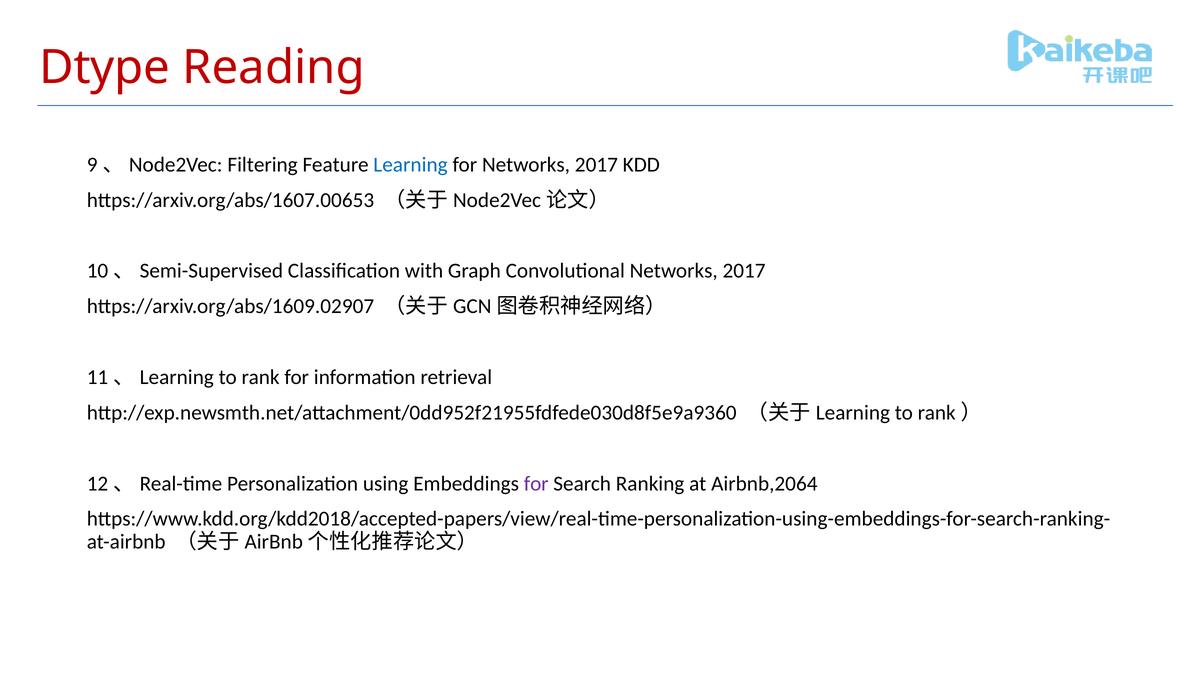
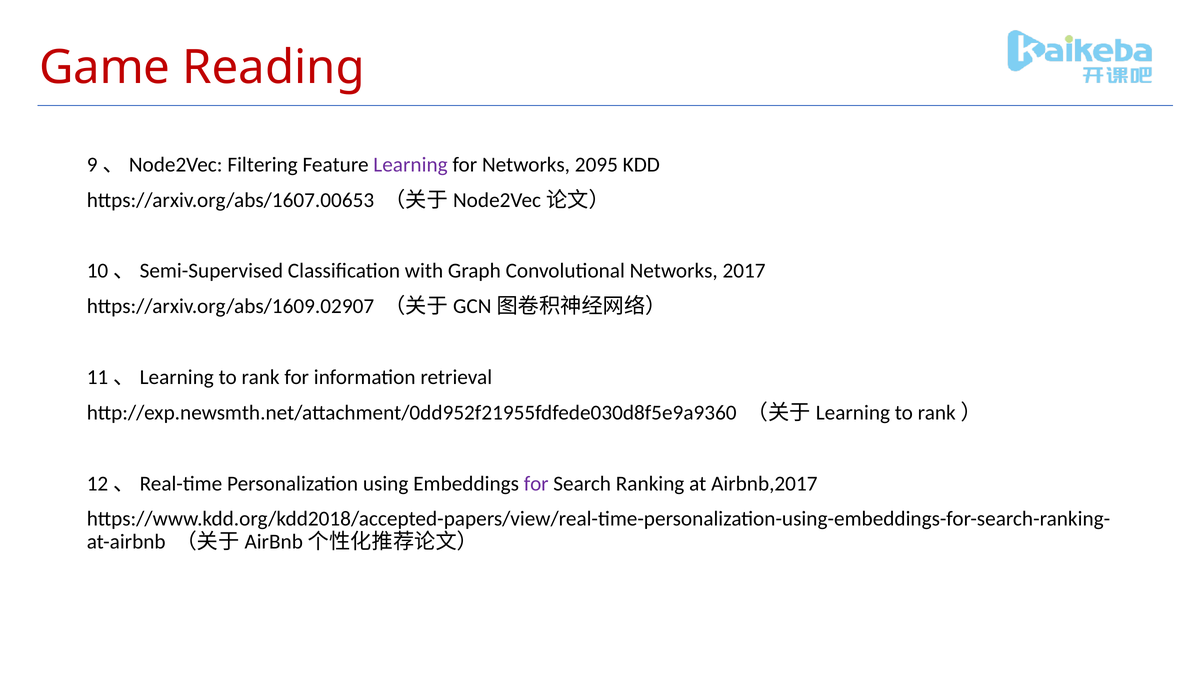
Dtype: Dtype -> Game
Learning colour: blue -> purple
for Networks 2017: 2017 -> 2095
Airbnb,2064: Airbnb,2064 -> Airbnb,2017
